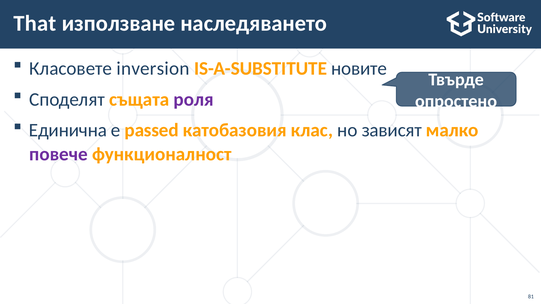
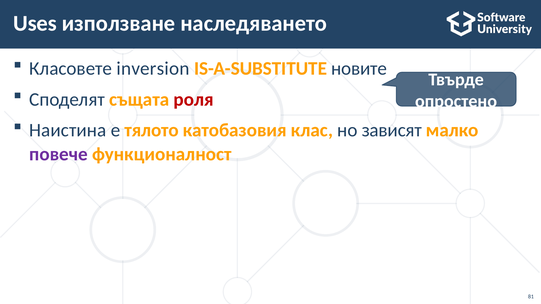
That: That -> Uses
роля colour: purple -> red
Единична: Единична -> Наистина
passed: passed -> тялото
